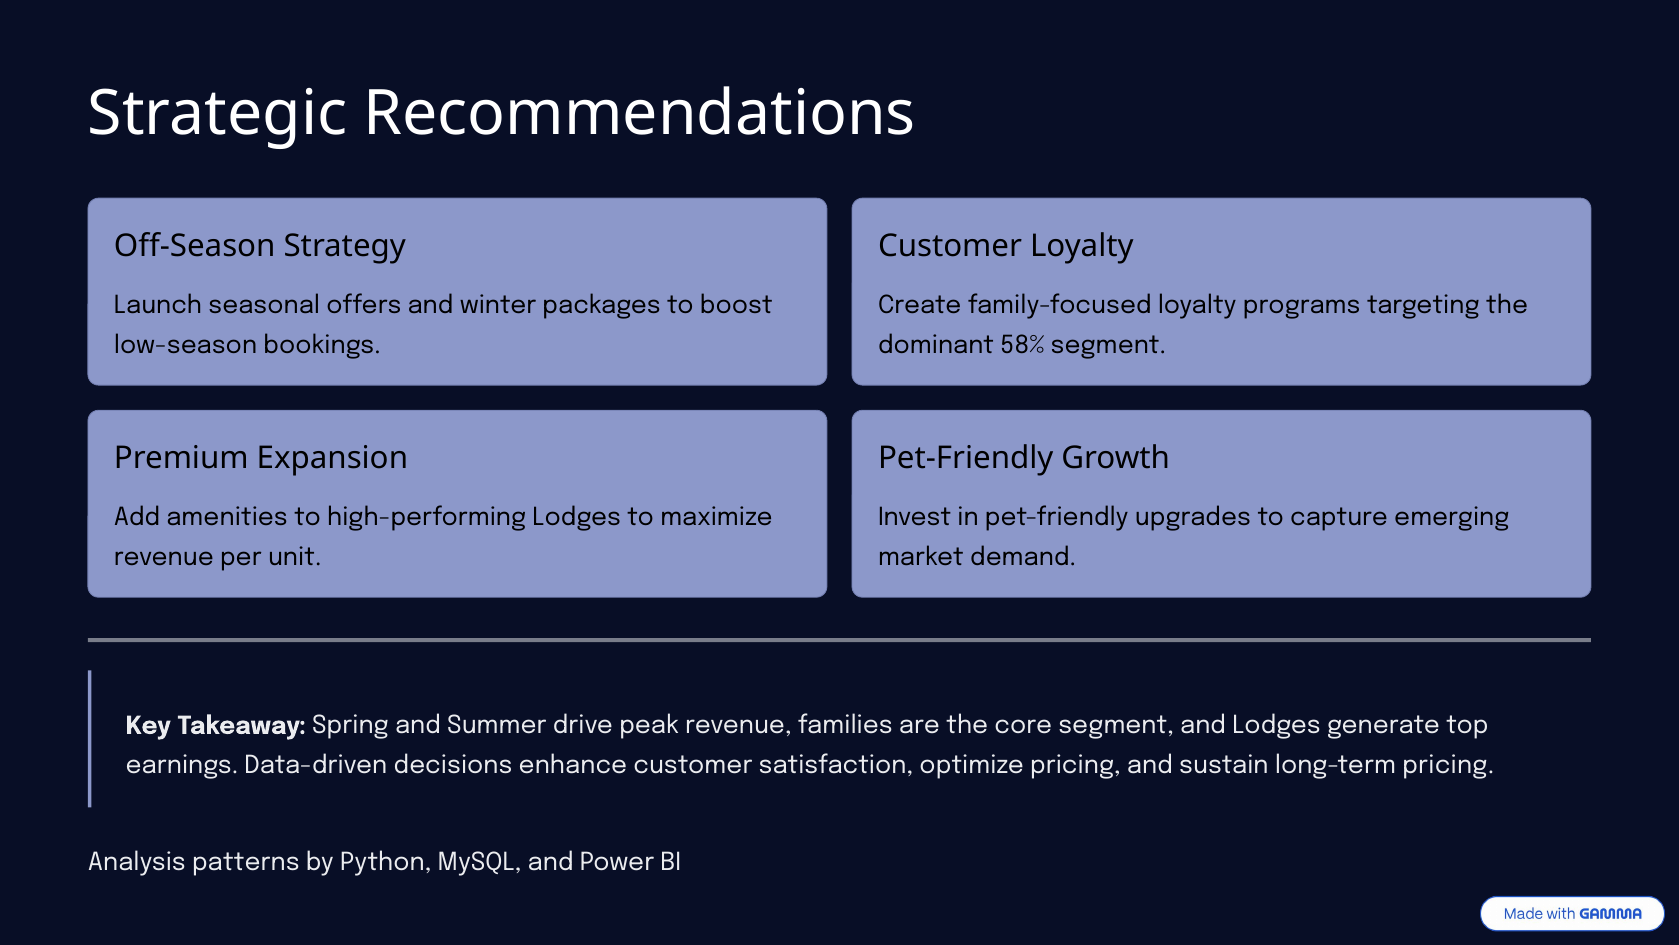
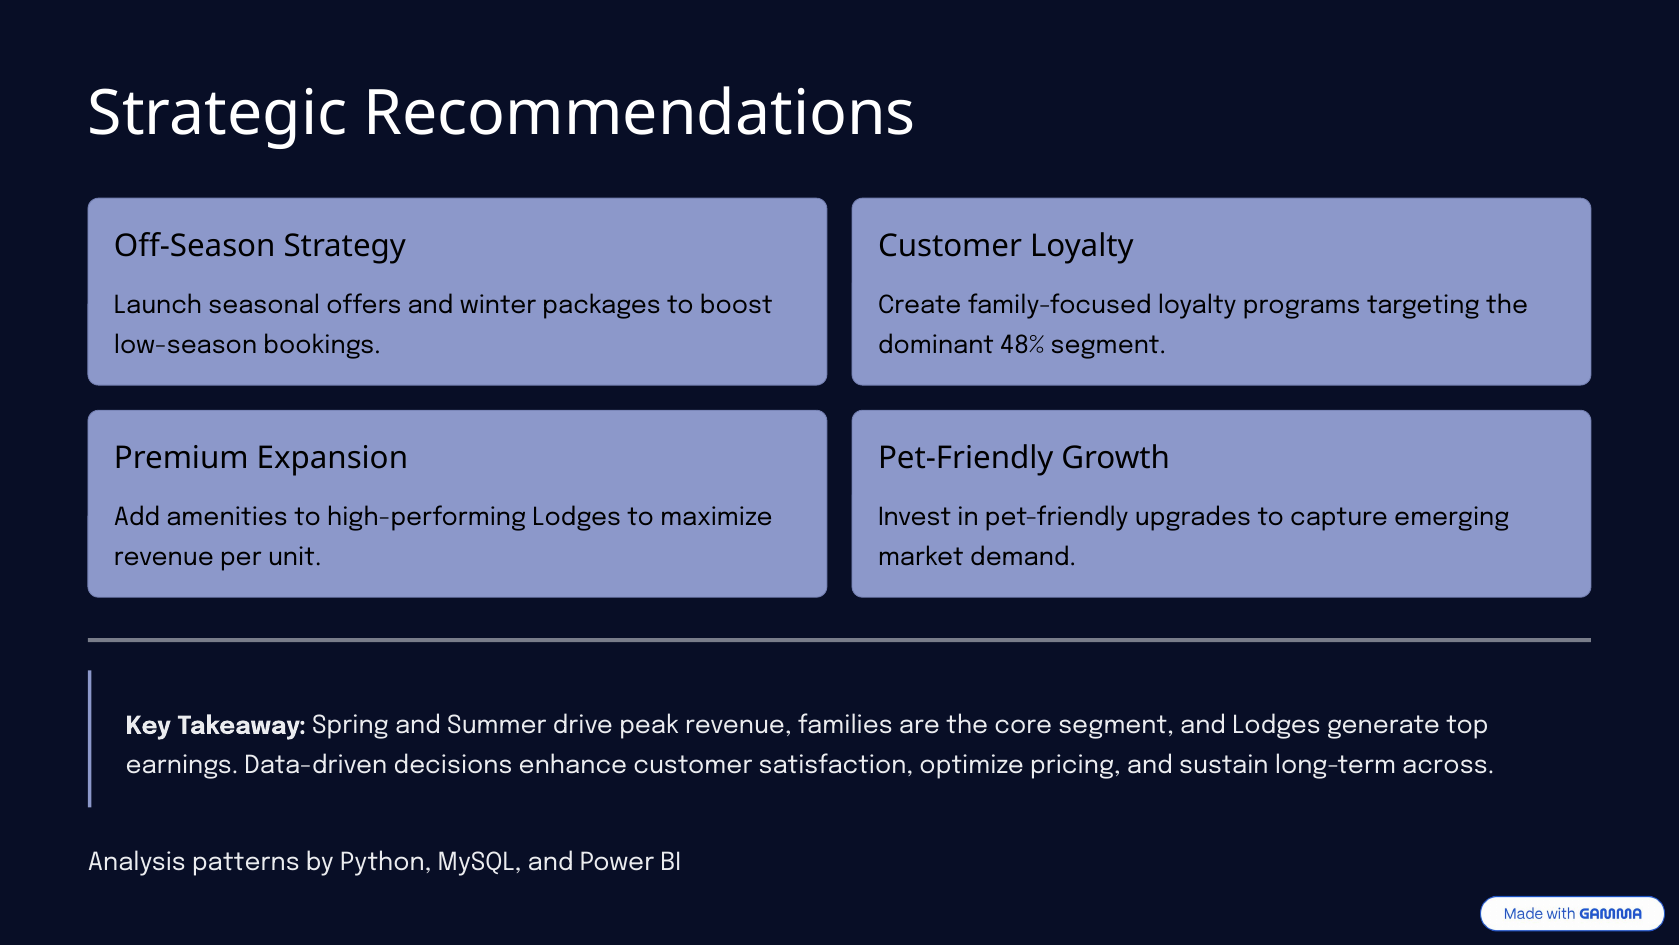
58%: 58% -> 48%
long-term pricing: pricing -> across
